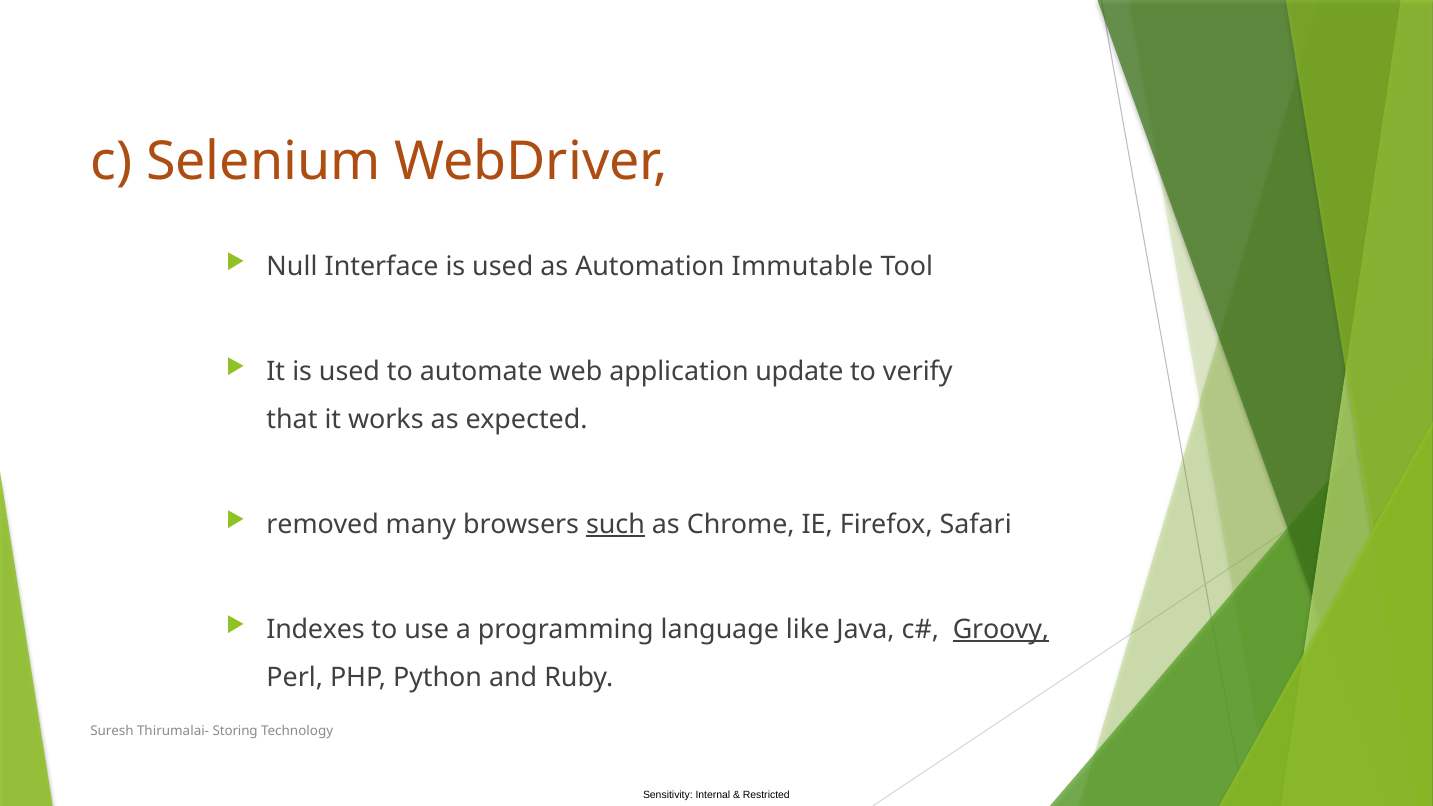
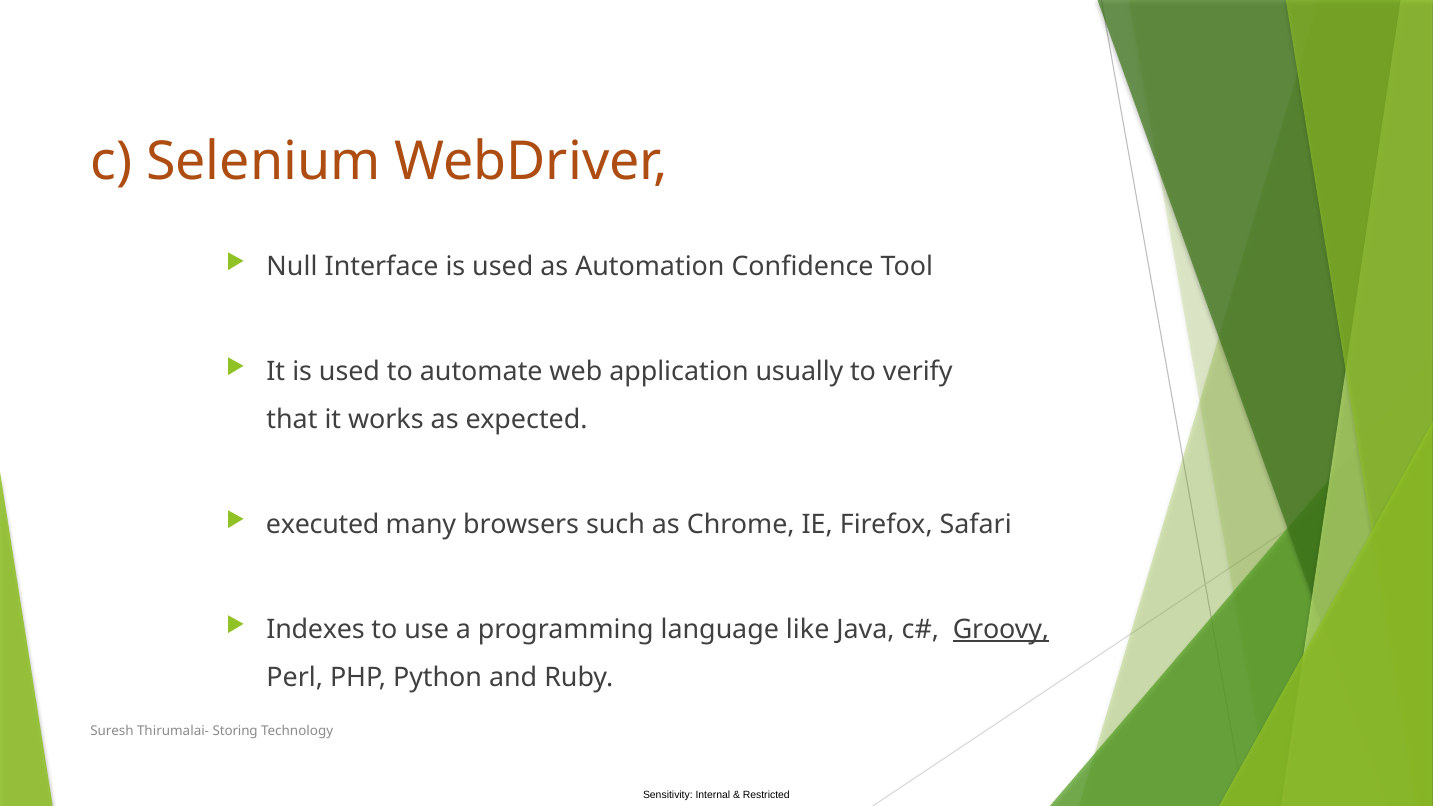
Immutable: Immutable -> Confidence
update: update -> usually
removed: removed -> executed
such underline: present -> none
